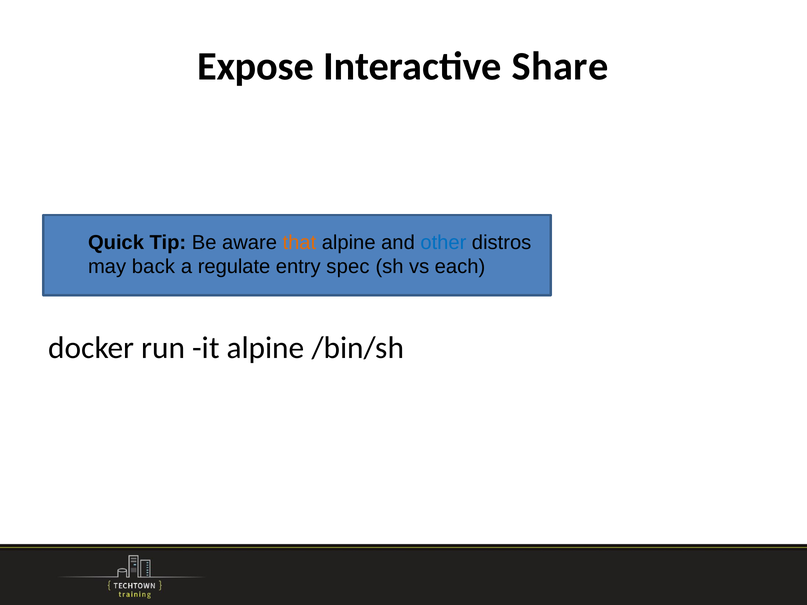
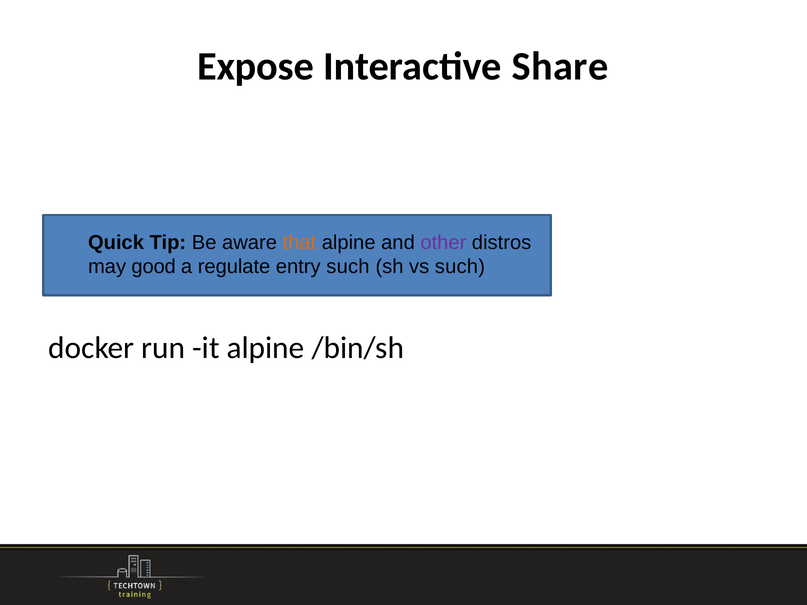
other colour: blue -> purple
back: back -> good
entry spec: spec -> such
vs each: each -> such
